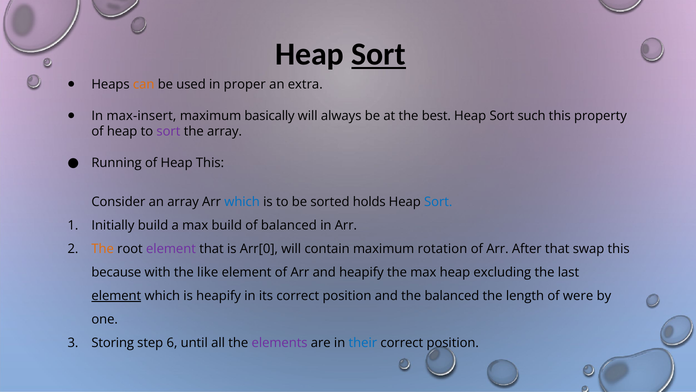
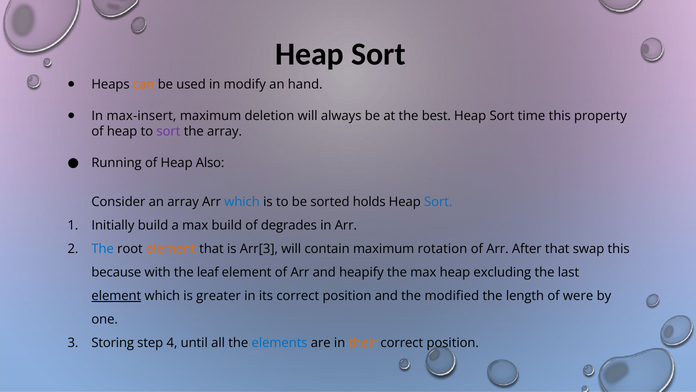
Sort at (379, 54) underline: present -> none
proper: proper -> modify
extra: extra -> hand
basically: basically -> deletion
such: such -> time
Heap This: This -> Also
of balanced: balanced -> degrades
The at (103, 249) colour: orange -> blue
element at (171, 249) colour: purple -> orange
Arr[0: Arr[0 -> Arr[3
like: like -> leaf
is heapify: heapify -> greater
the balanced: balanced -> modified
6: 6 -> 4
elements colour: purple -> blue
their colour: blue -> orange
